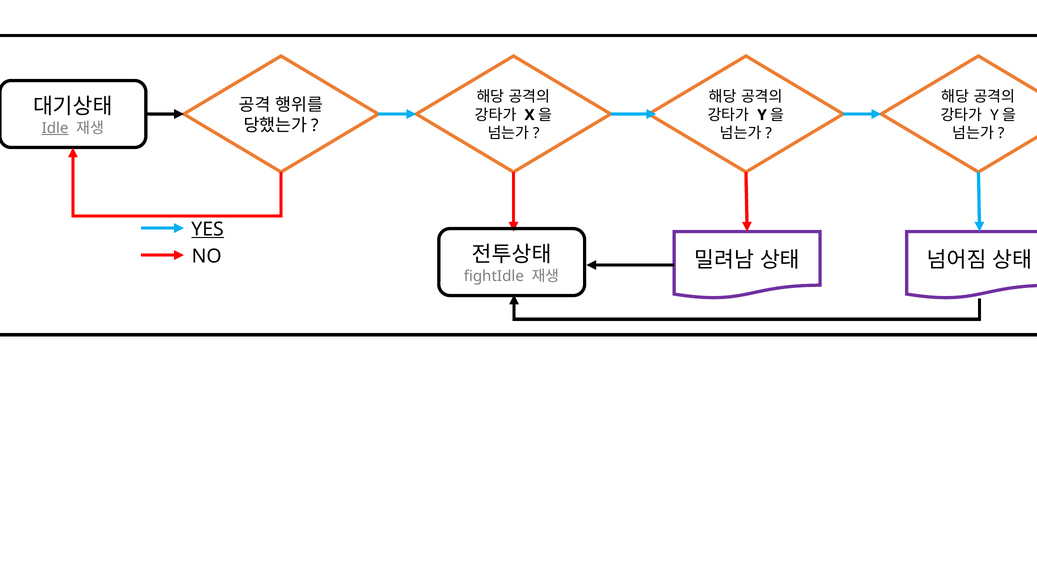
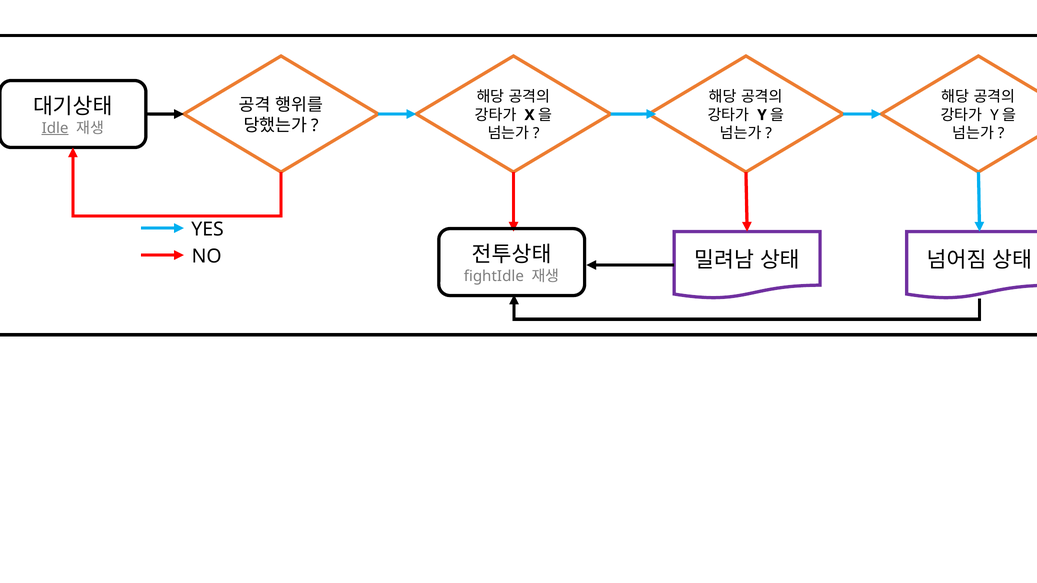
YES underline: present -> none
